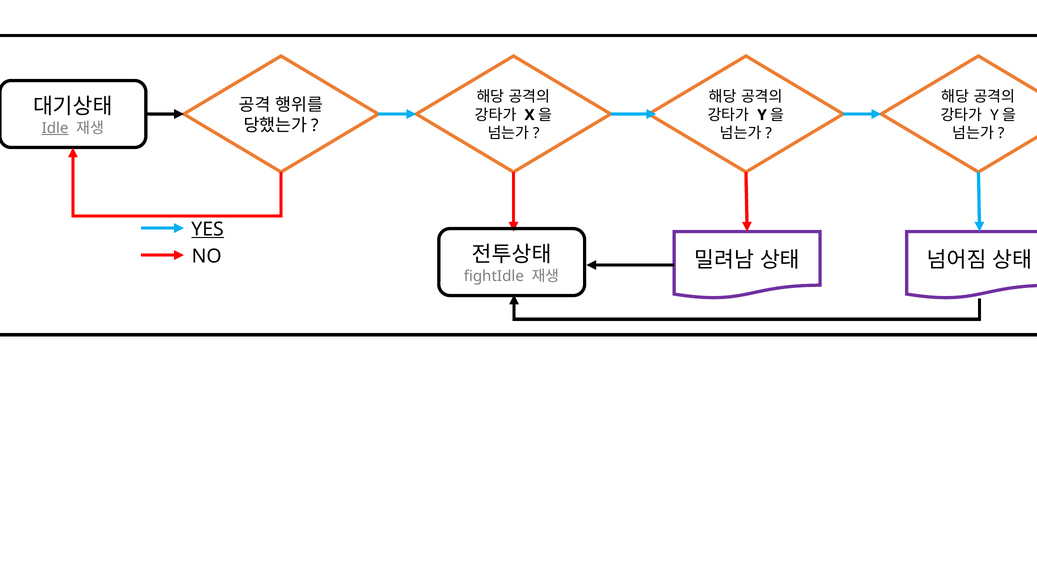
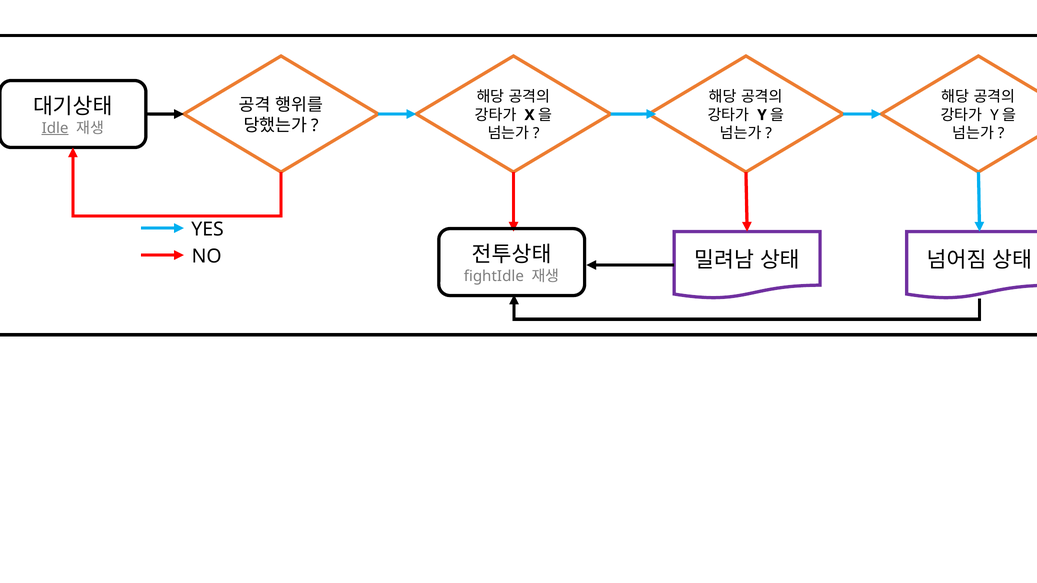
YES underline: present -> none
